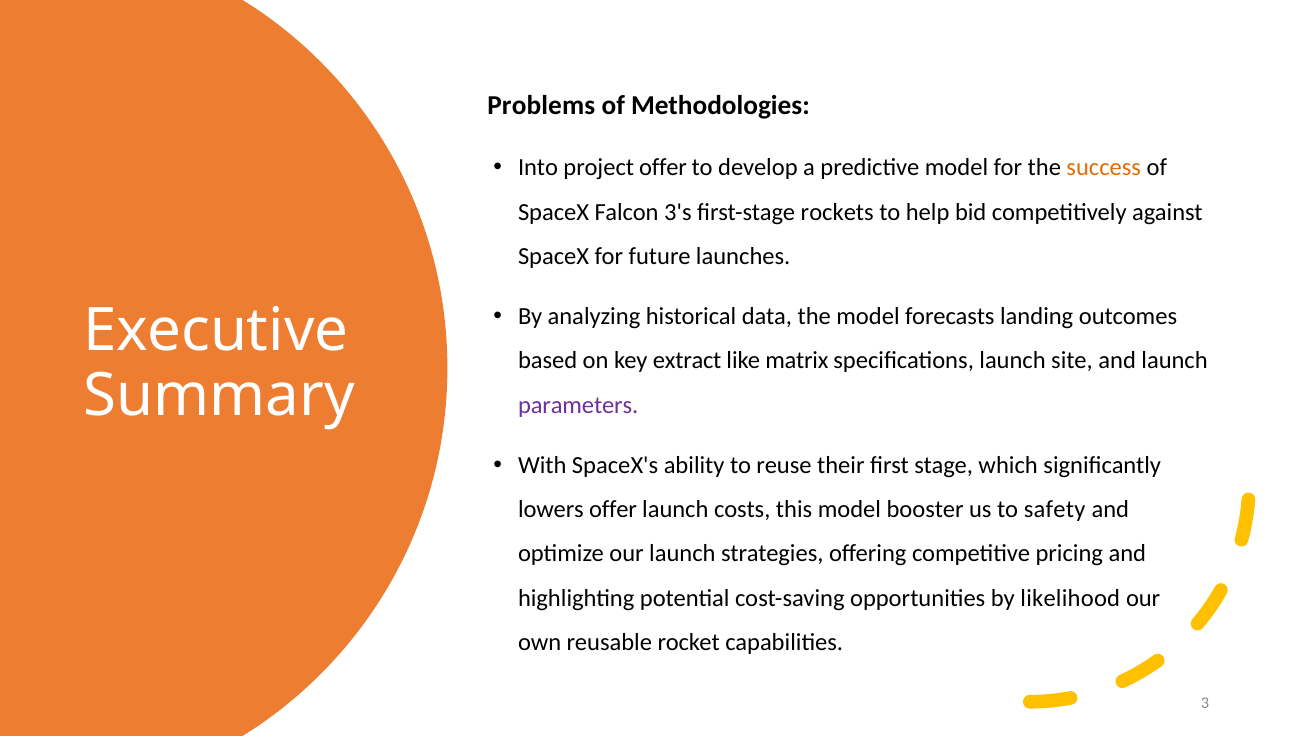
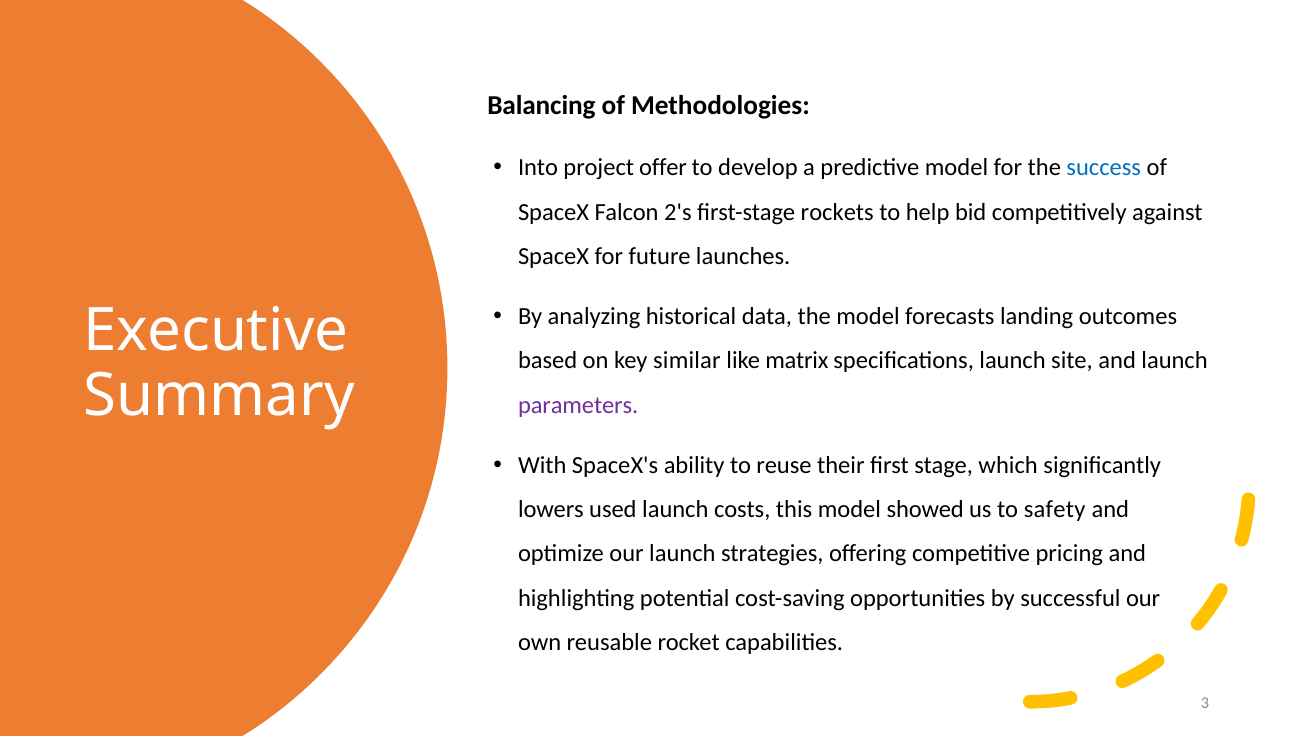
Problems: Problems -> Balancing
success colour: orange -> blue
3's: 3's -> 2's
extract: extract -> similar
lowers offer: offer -> used
booster: booster -> showed
likelihood: likelihood -> successful
